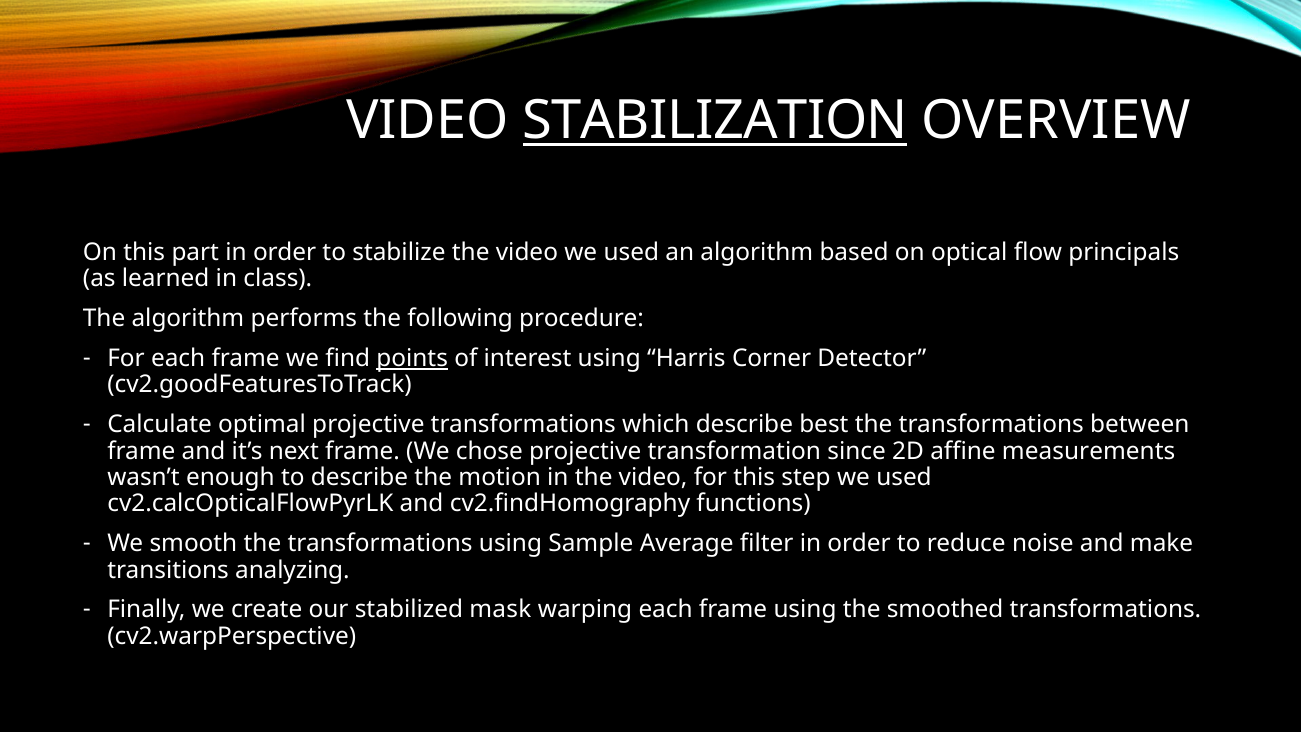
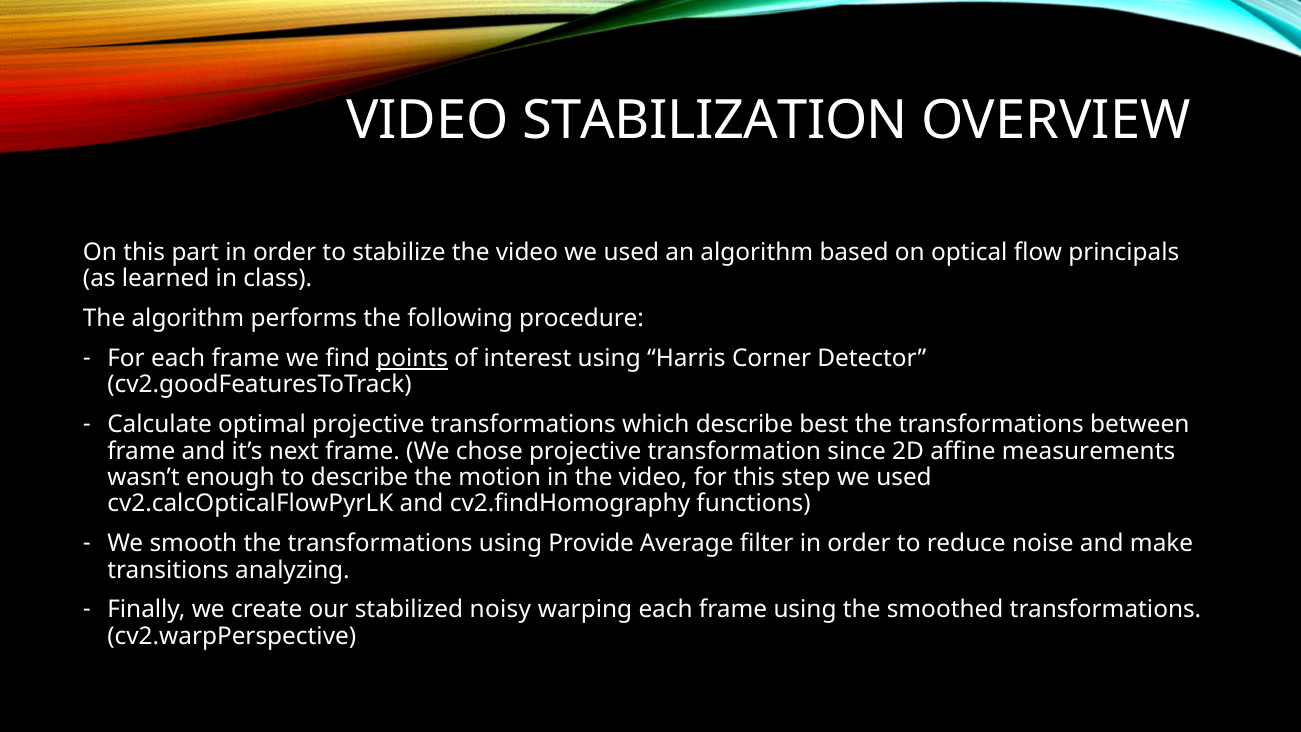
STABILIZATION underline: present -> none
Sample: Sample -> Provide
mask: mask -> noisy
